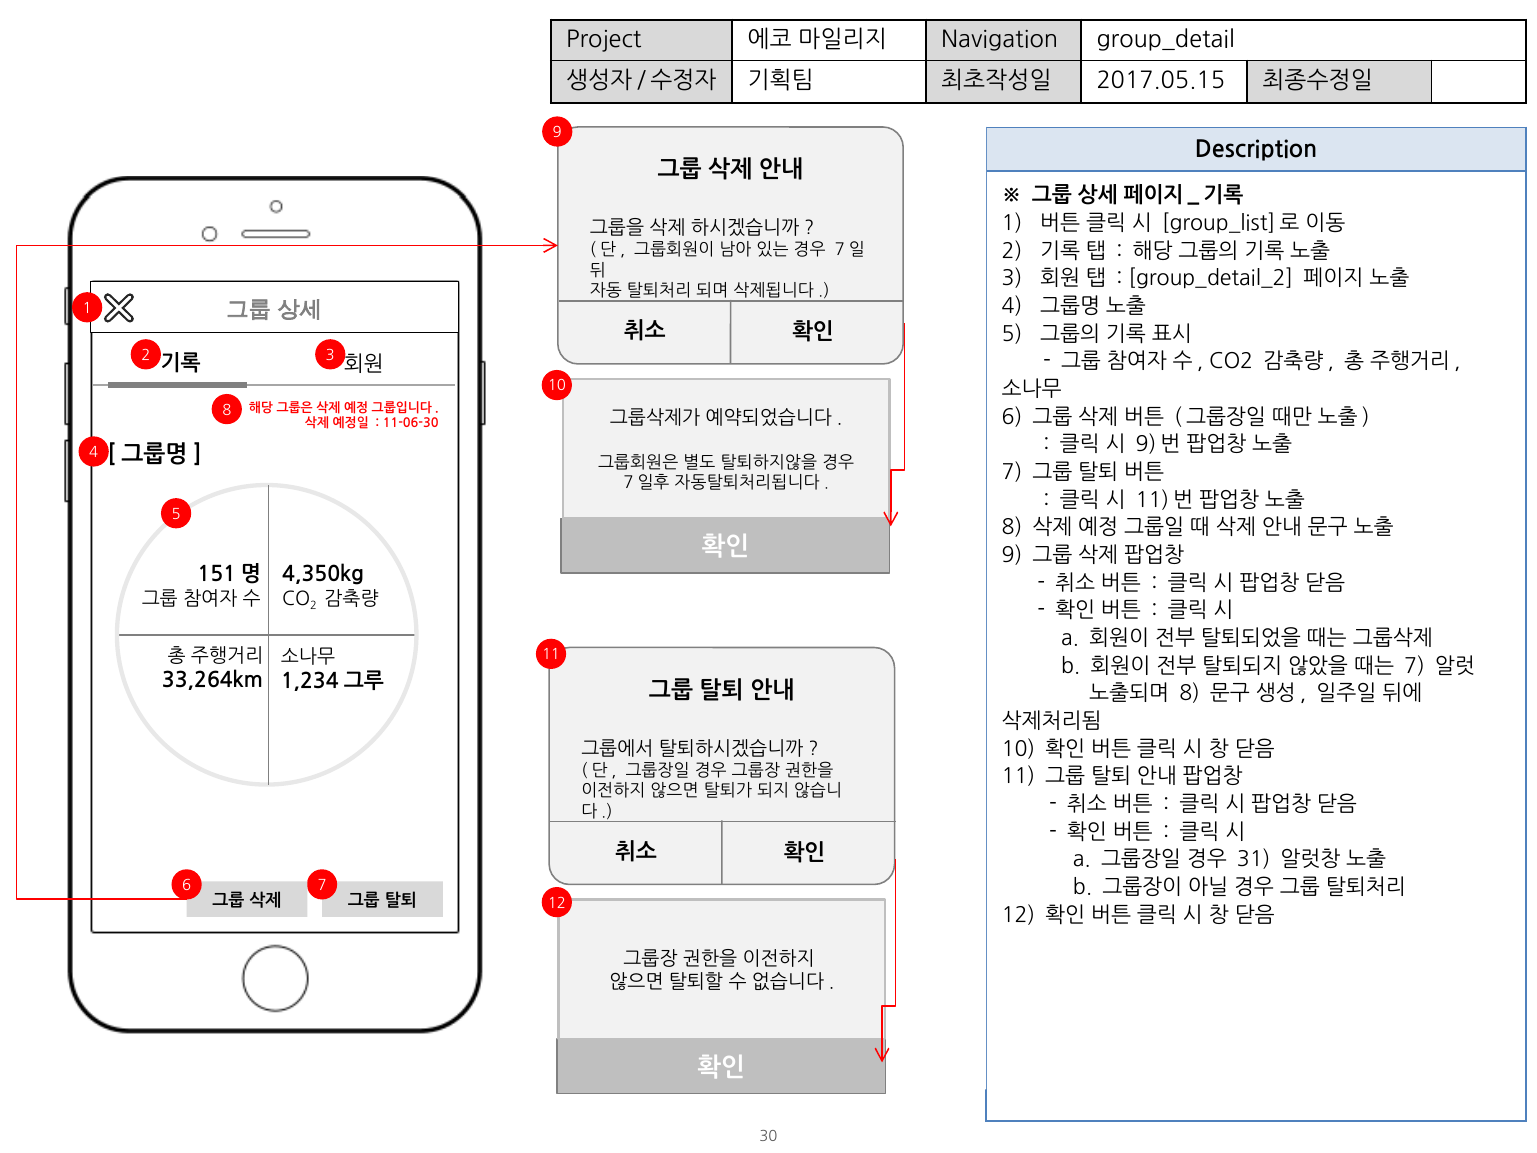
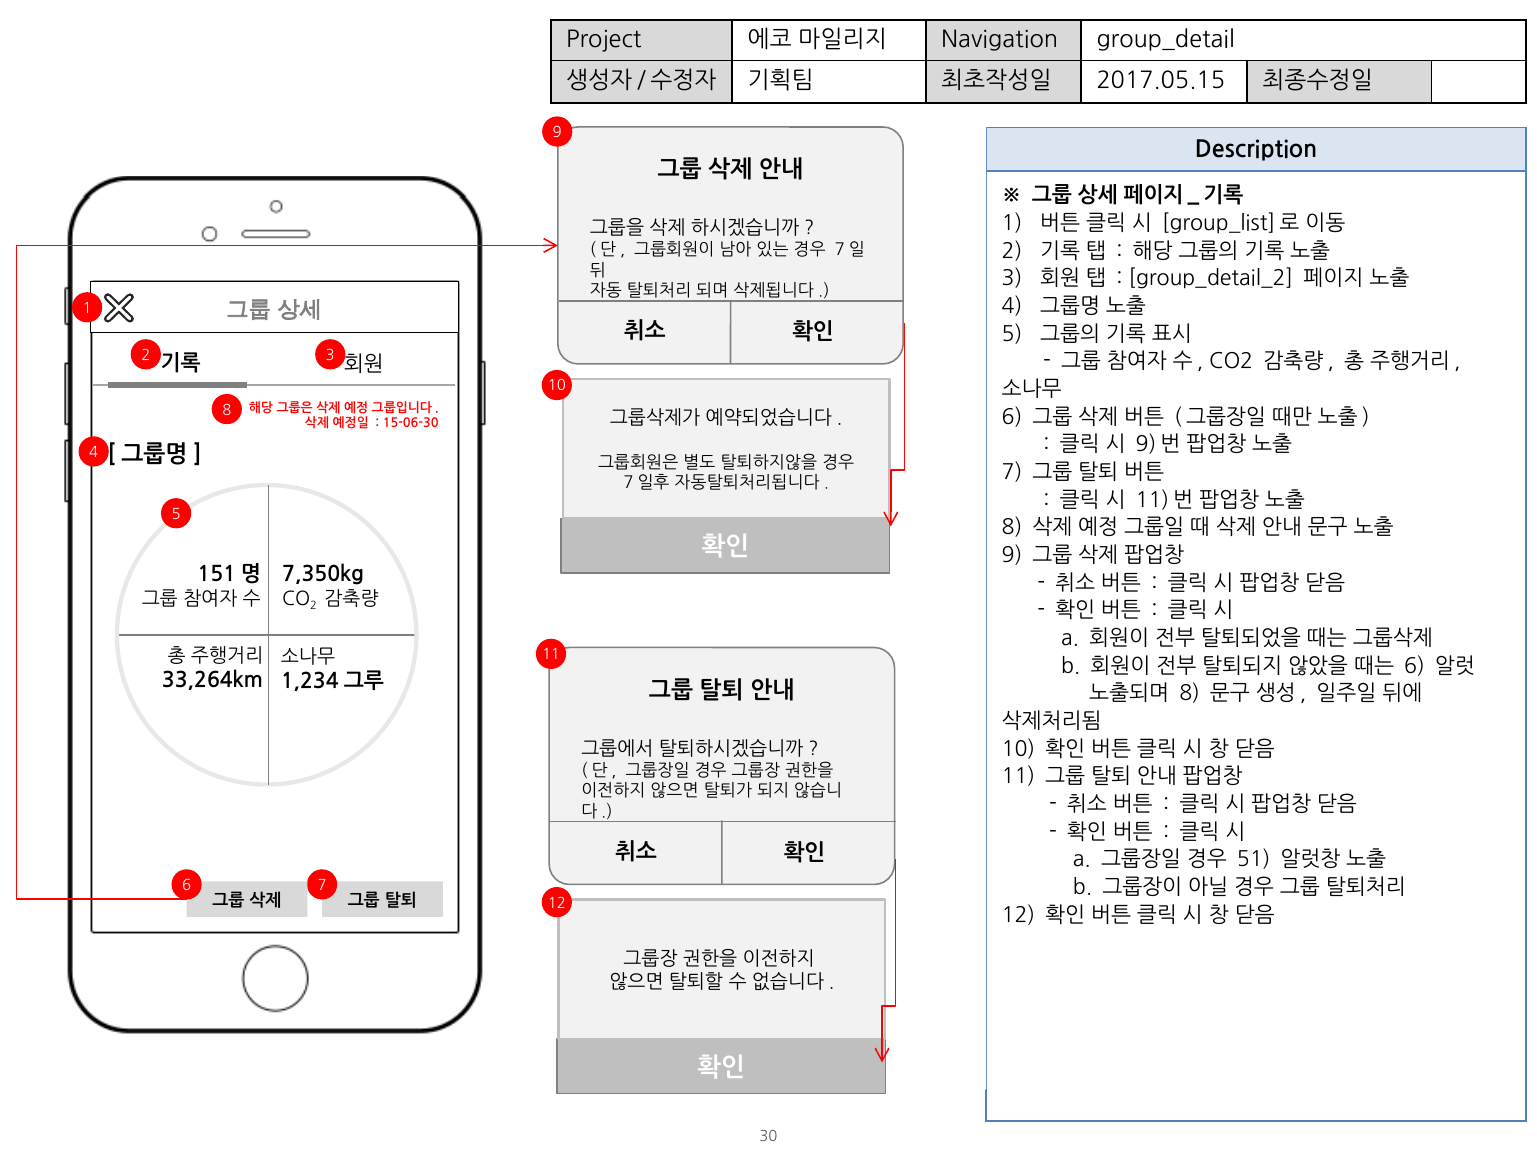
11-06-30: 11-06-30 -> 15-06-30
4,350kg: 4,350kg -> 7,350kg
7 at (1414, 666): 7 -> 6
31: 31 -> 51
